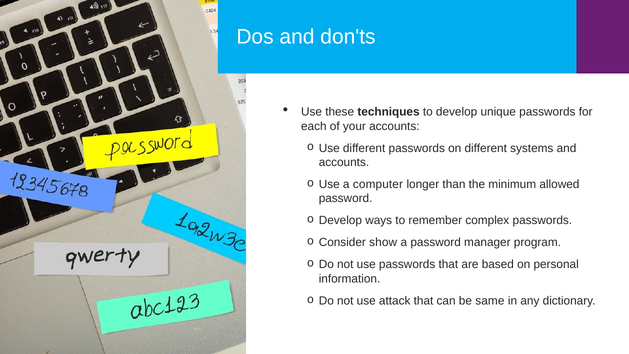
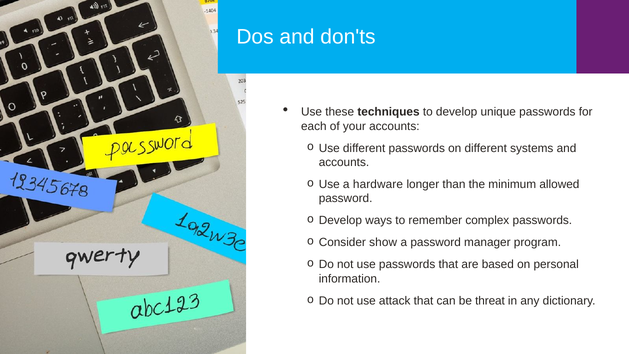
computer: computer -> hardware
same: same -> threat
